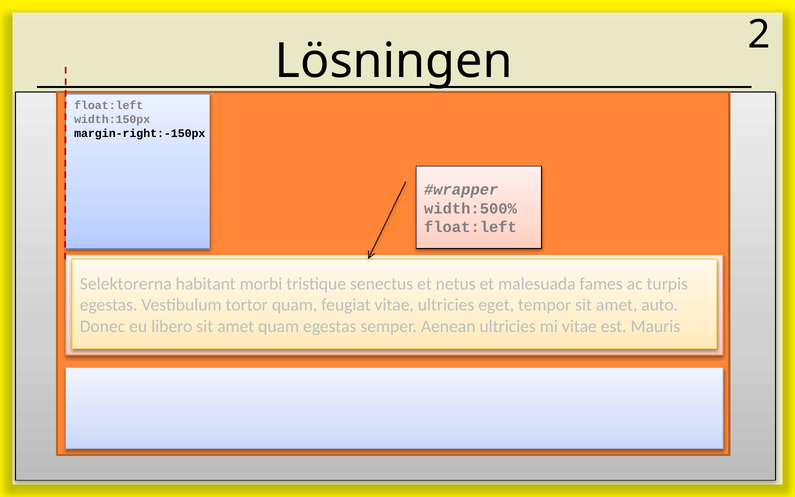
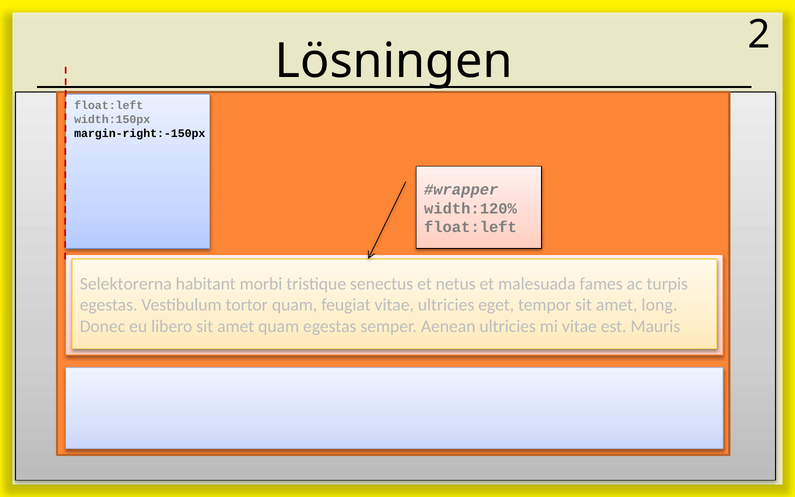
width:500%: width:500% -> width:120%
auto: auto -> long
